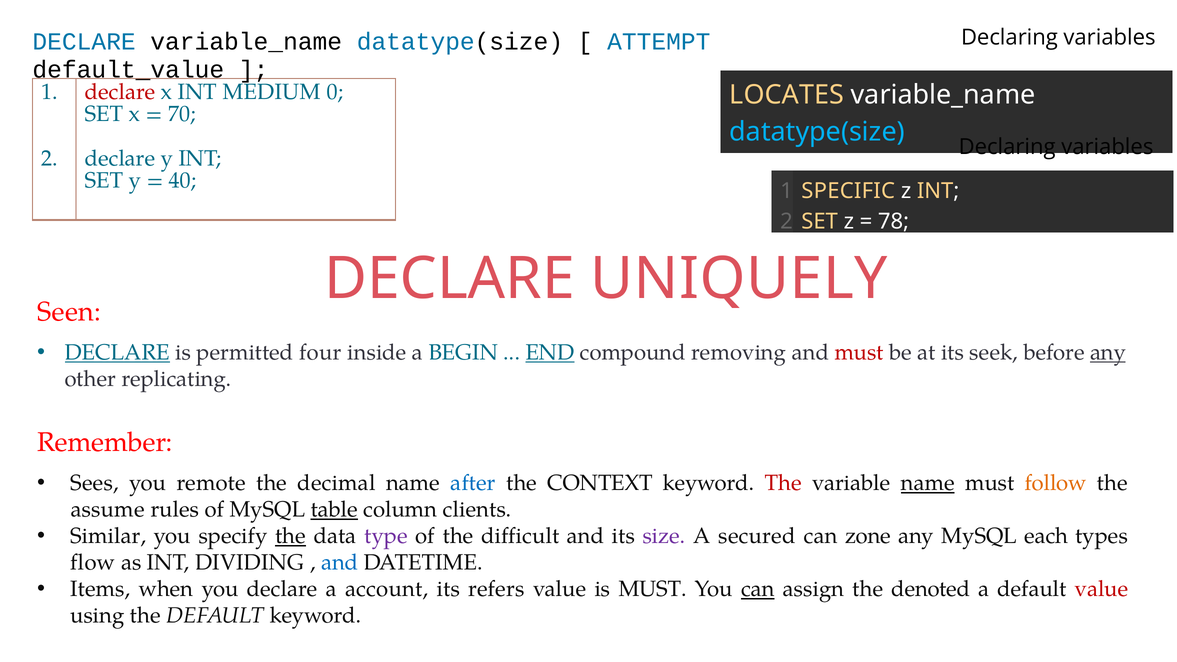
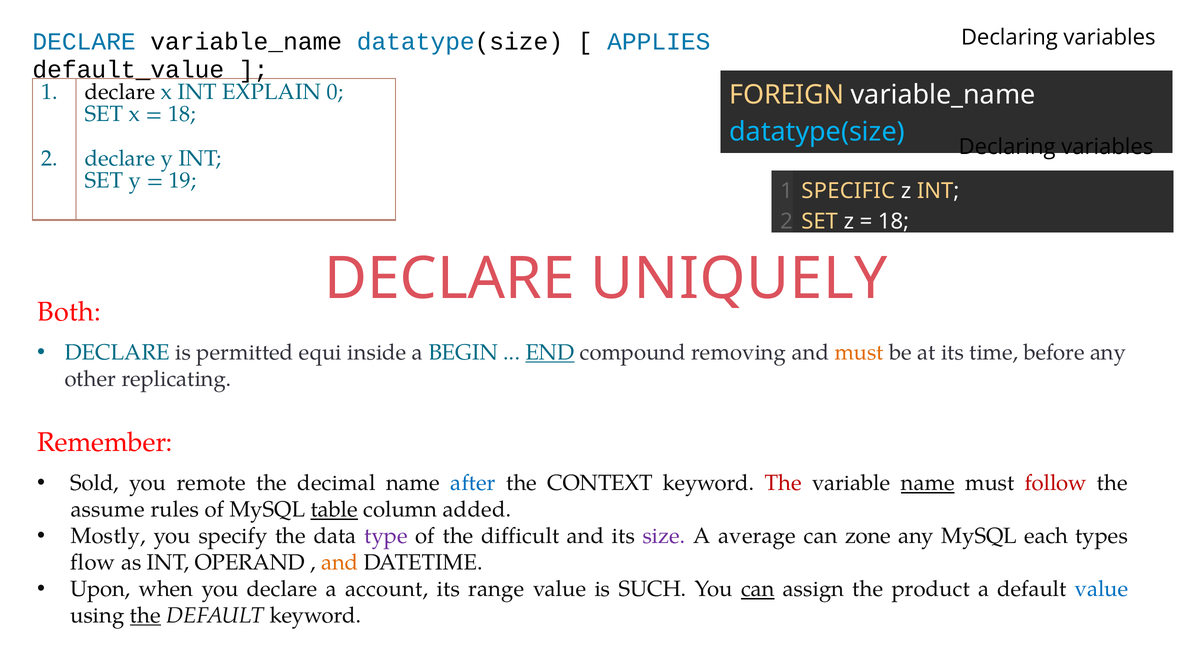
ATTEMPT: ATTEMPT -> APPLIES
declare at (120, 92) colour: red -> black
MEDIUM: MEDIUM -> EXPLAIN
LOCATES: LOCATES -> FOREIGN
70 at (182, 114): 70 -> 18
40: 40 -> 19
78 at (894, 221): 78 -> 18
Seen: Seen -> Both
DECLARE at (117, 353) underline: present -> none
four: four -> equi
must at (859, 353) colour: red -> orange
seek: seek -> time
any at (1108, 353) underline: present -> none
Sees: Sees -> Sold
follow colour: orange -> red
clients: clients -> added
Similar: Similar -> Mostly
the at (291, 536) underline: present -> none
secured: secured -> average
DIVIDING: DIVIDING -> OPERAND
and at (340, 563) colour: blue -> orange
Items: Items -> Upon
refers: refers -> range
is MUST: MUST -> SUCH
denoted: denoted -> product
value at (1101, 589) colour: red -> blue
the at (145, 616) underline: none -> present
